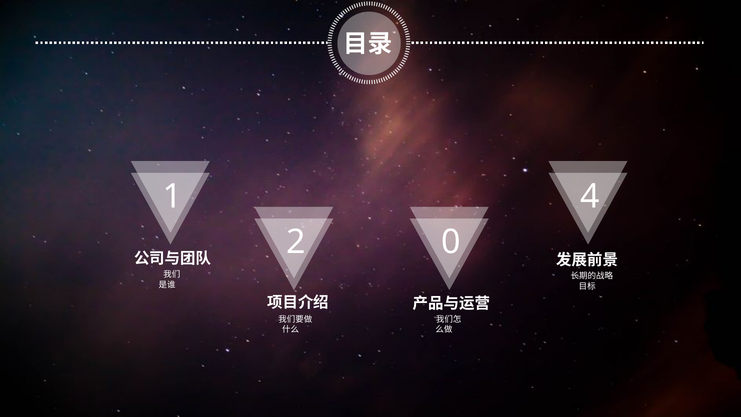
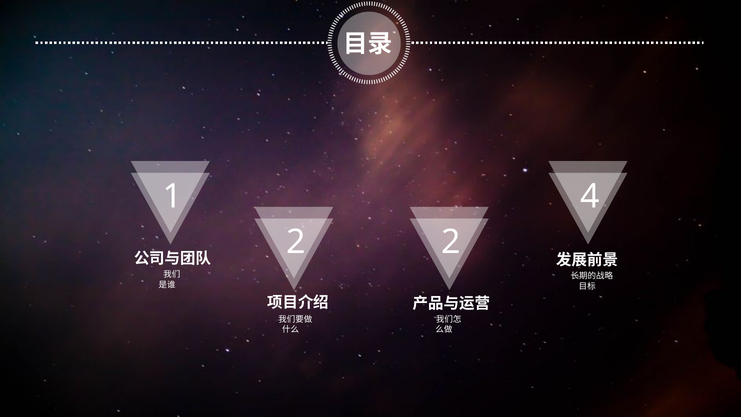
2 0: 0 -> 2
